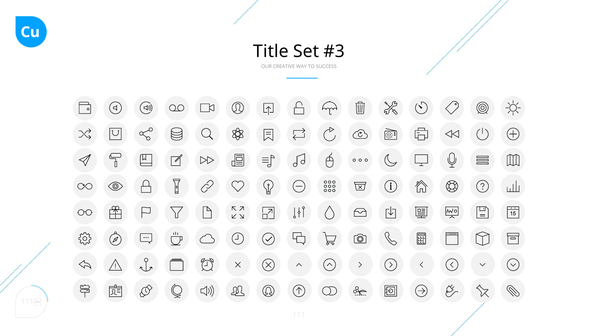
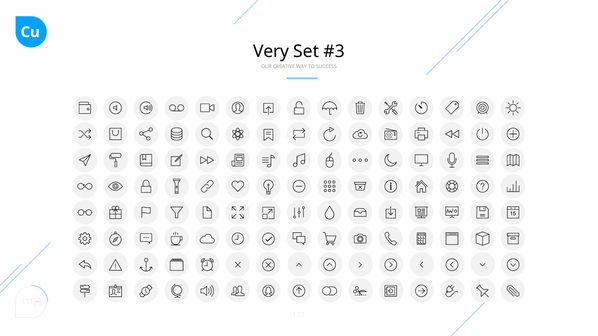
Title: Title -> Very
